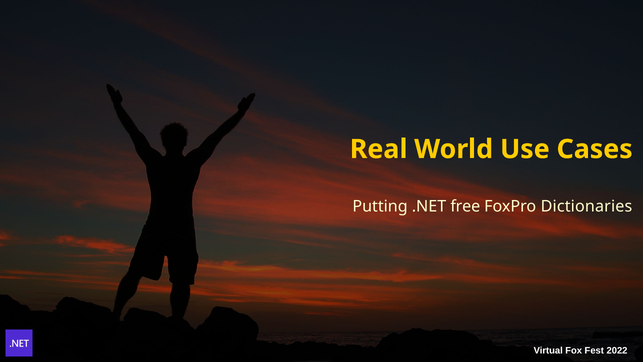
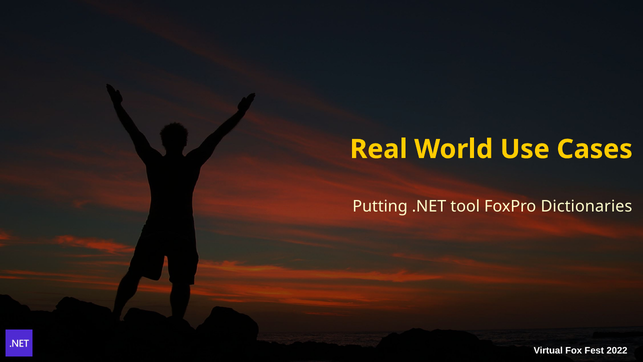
free: free -> tool
